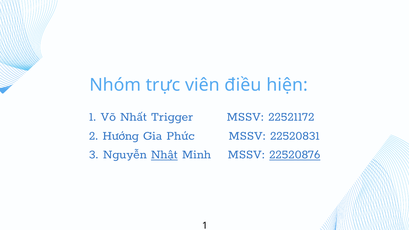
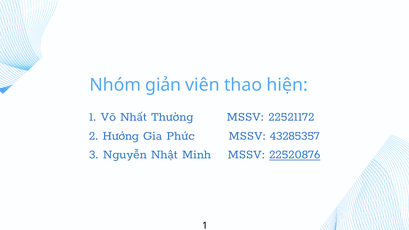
trực: trực -> giản
điều: điều -> thao
Trigger: Trigger -> Thường
22520831: 22520831 -> 43285357
Nhật underline: present -> none
